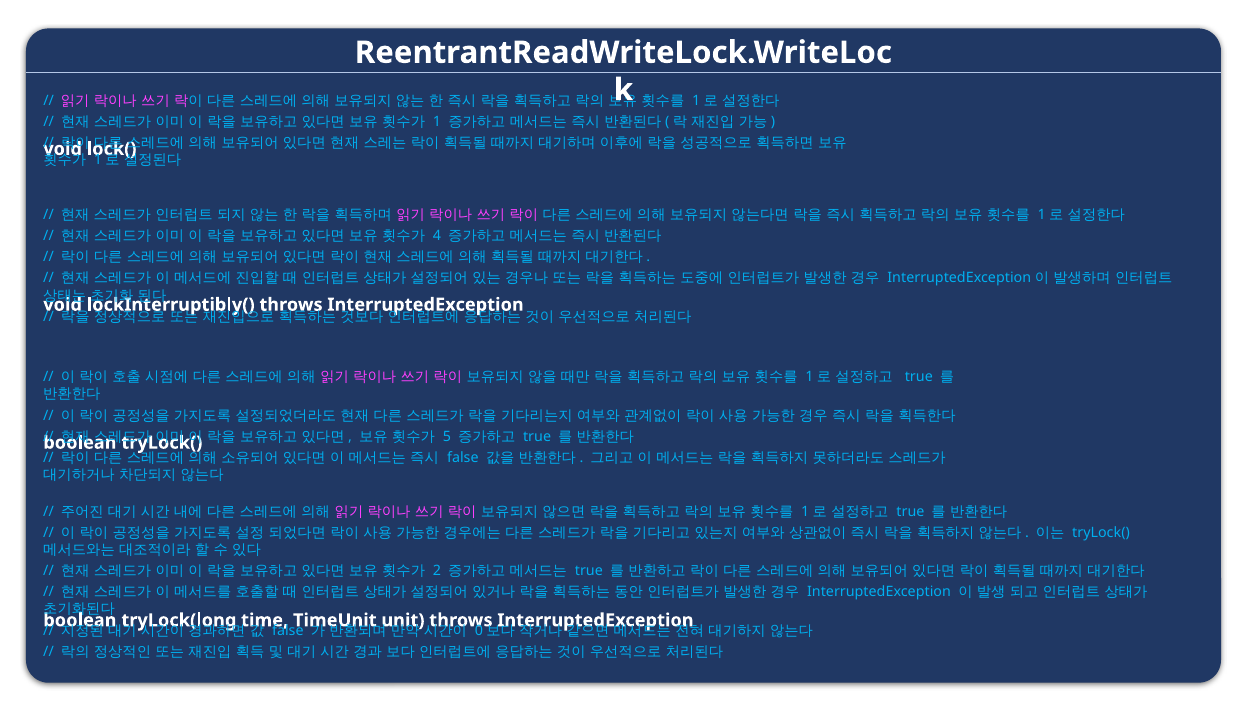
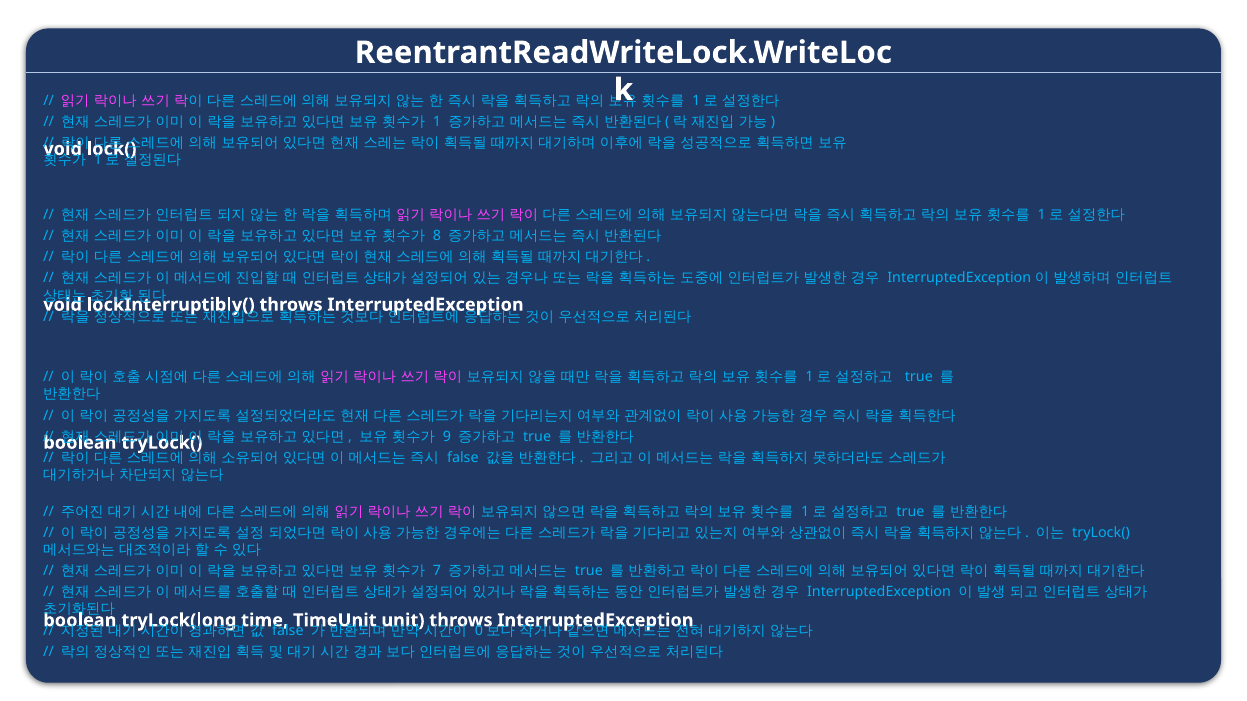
4: 4 -> 8
5: 5 -> 9
2: 2 -> 7
